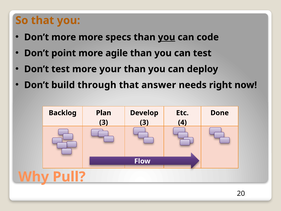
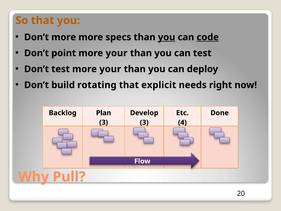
code underline: none -> present
agile at (117, 53): agile -> your
through: through -> rotating
answer: answer -> explicit
